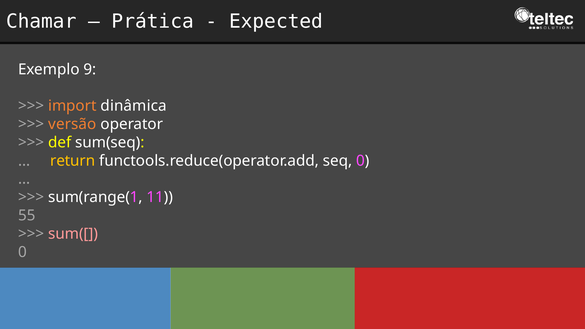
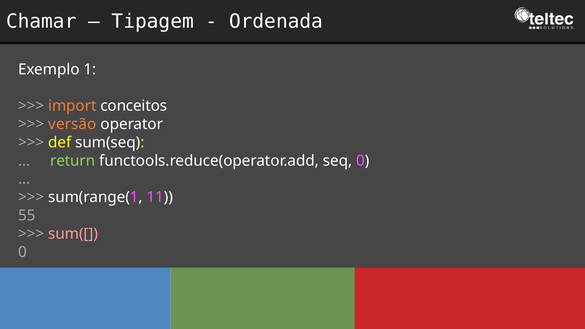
Prática: Prática -> Tipagem
Expected: Expected -> Ordenada
9: 9 -> 1
dinâmica: dinâmica -> conceitos
return colour: yellow -> light green
